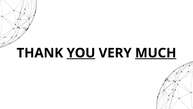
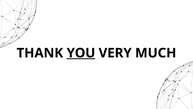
MUCH underline: present -> none
